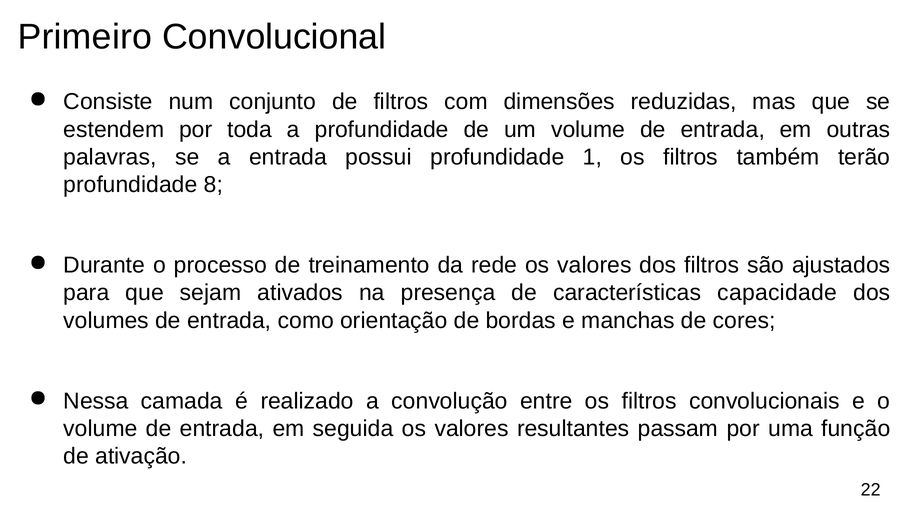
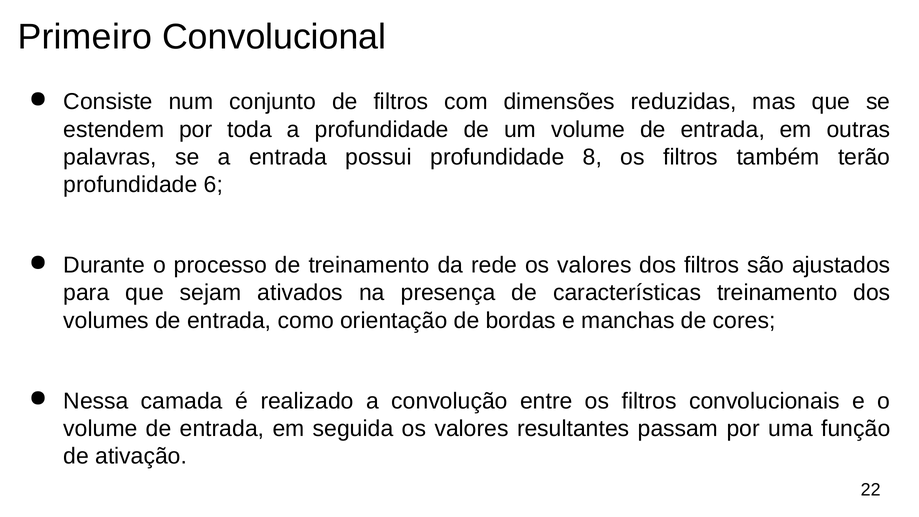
1: 1 -> 8
8: 8 -> 6
características capacidade: capacidade -> treinamento
